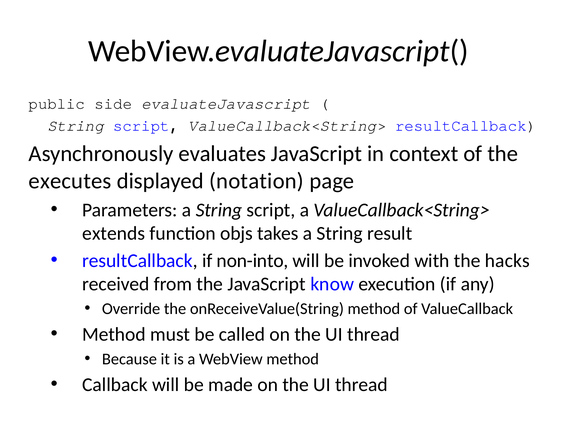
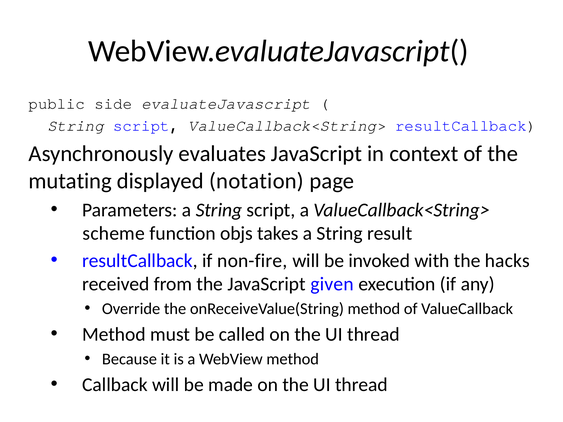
executes: executes -> mutating
extends: extends -> scheme
non-into: non-into -> non-fire
know: know -> given
